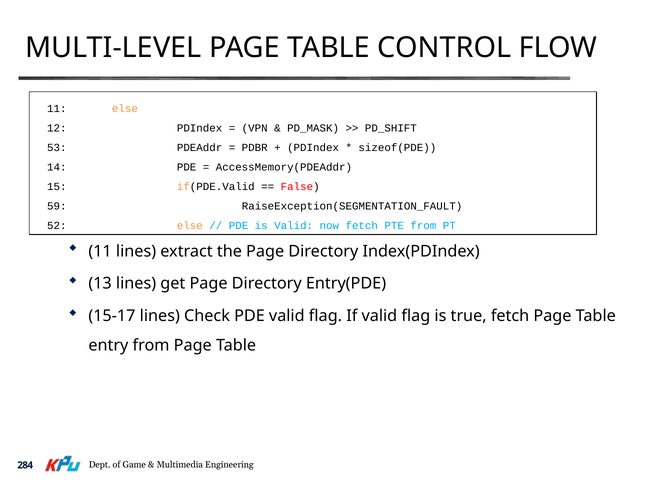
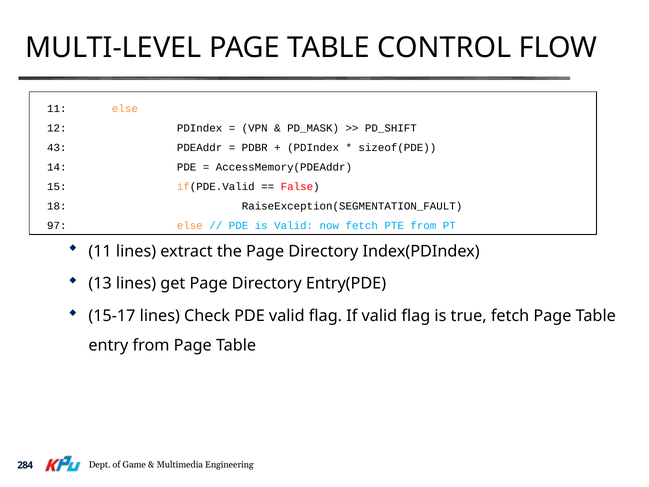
53: 53 -> 43
59: 59 -> 18
52: 52 -> 97
